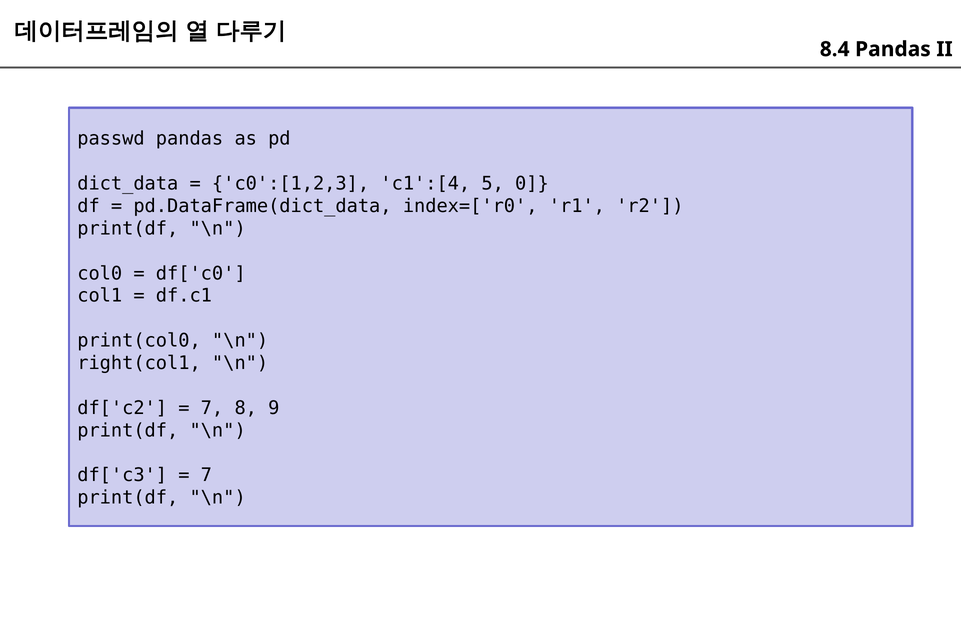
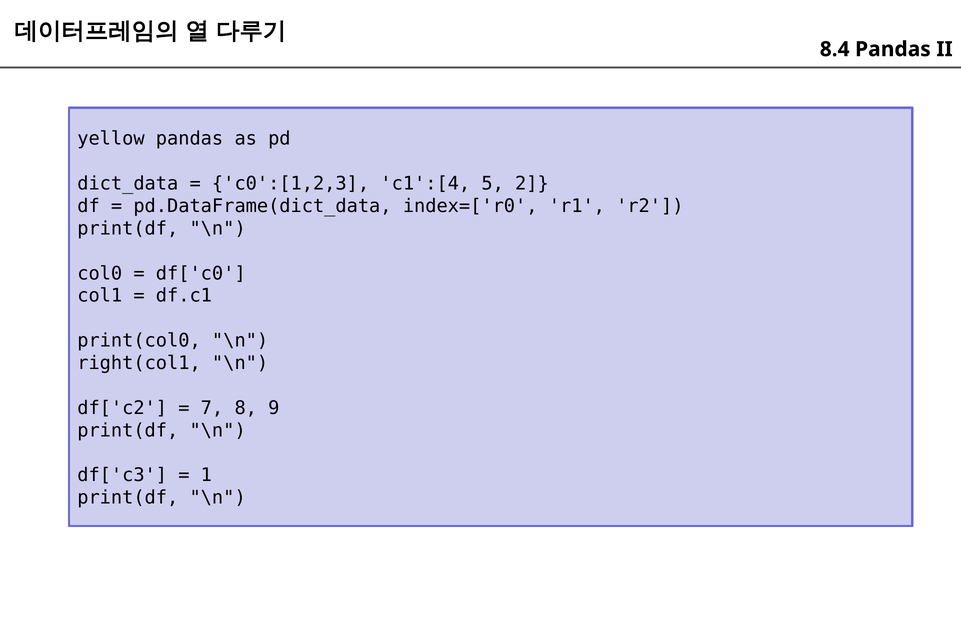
passwd: passwd -> yellow
0: 0 -> 2
7 at (206, 475): 7 -> 1
